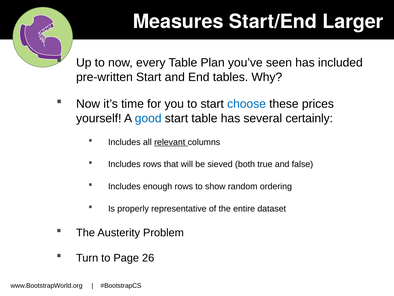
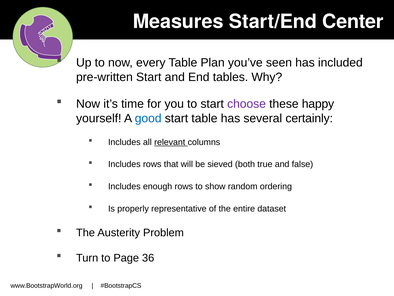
Larger: Larger -> Center
choose colour: blue -> purple
prices: prices -> happy
26: 26 -> 36
